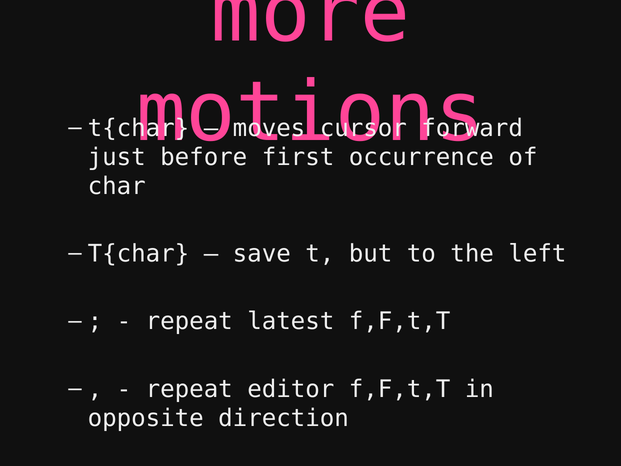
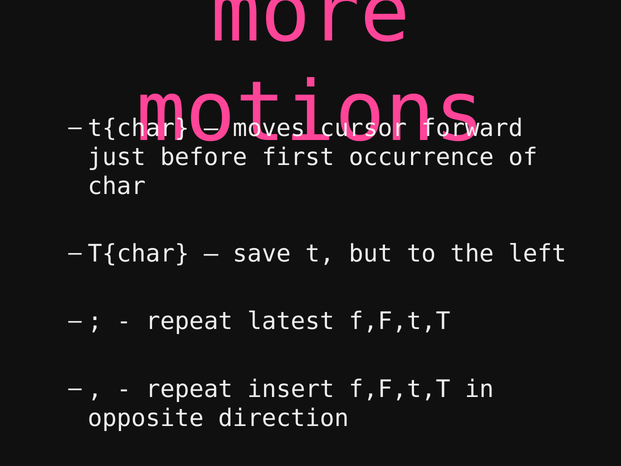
editor: editor -> insert
